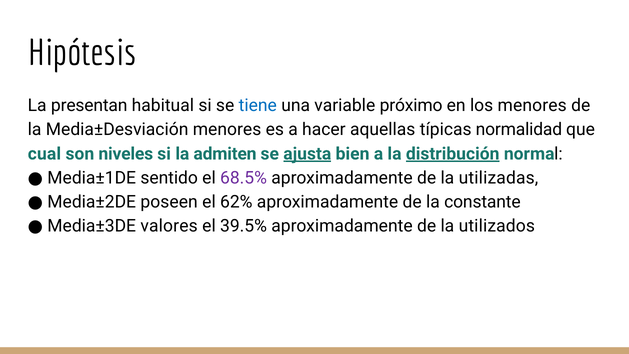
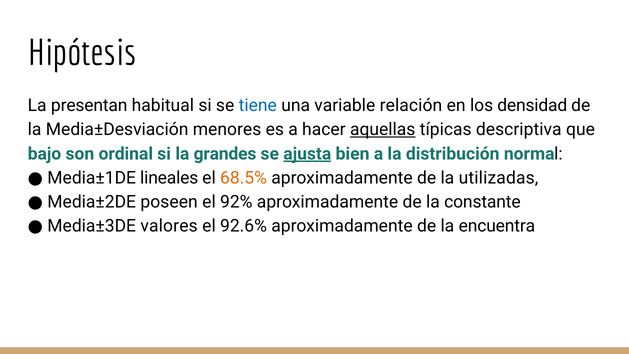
próximo: próximo -> relación
los menores: menores -> densidad
aquellas underline: none -> present
normalidad: normalidad -> descriptiva
cual: cual -> bajo
niveles: niveles -> ordinal
admiten: admiten -> grandes
distribución underline: present -> none
sentido: sentido -> lineales
68.5% colour: purple -> orange
62%: 62% -> 92%
39.5%: 39.5% -> 92.6%
utilizados: utilizados -> encuentra
